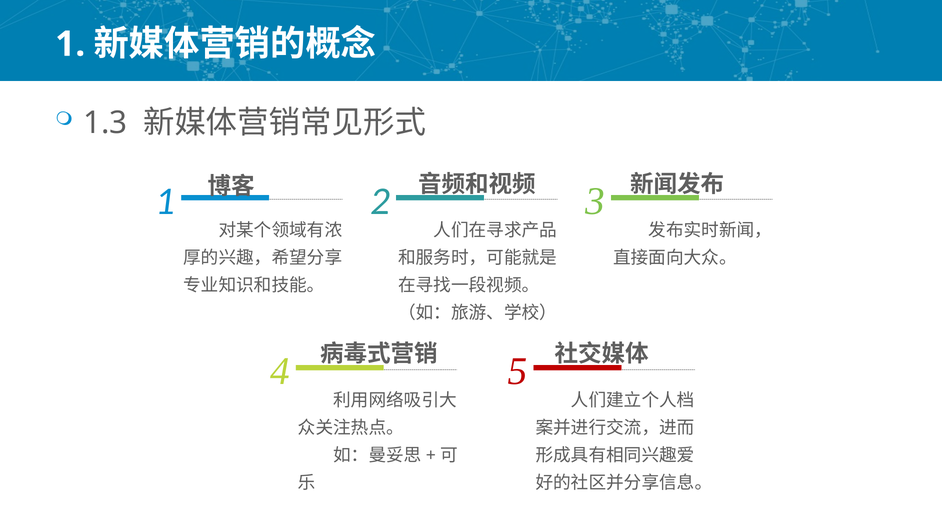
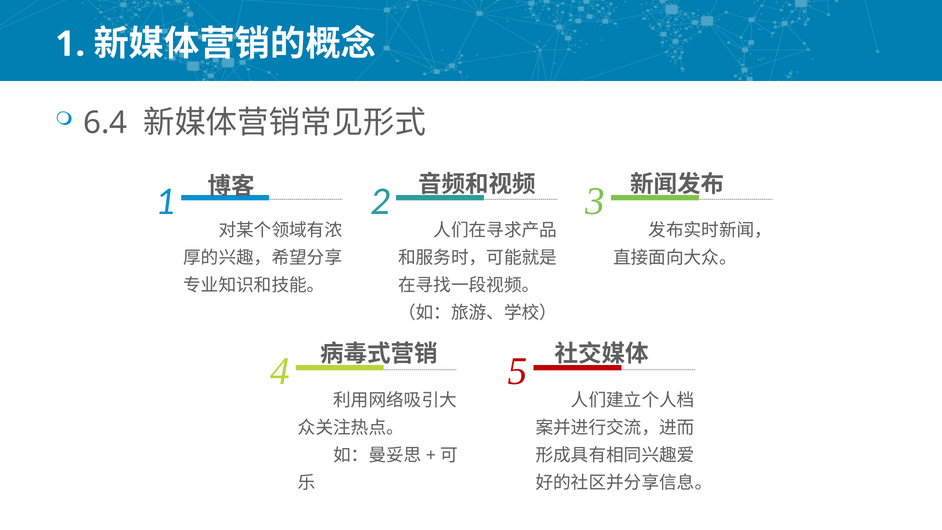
1.3: 1.3 -> 6.4
